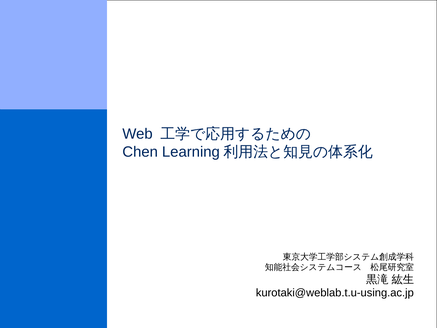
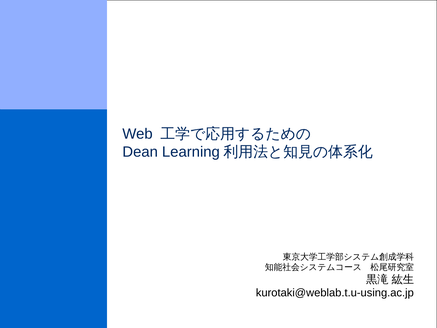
Chen: Chen -> Dean
